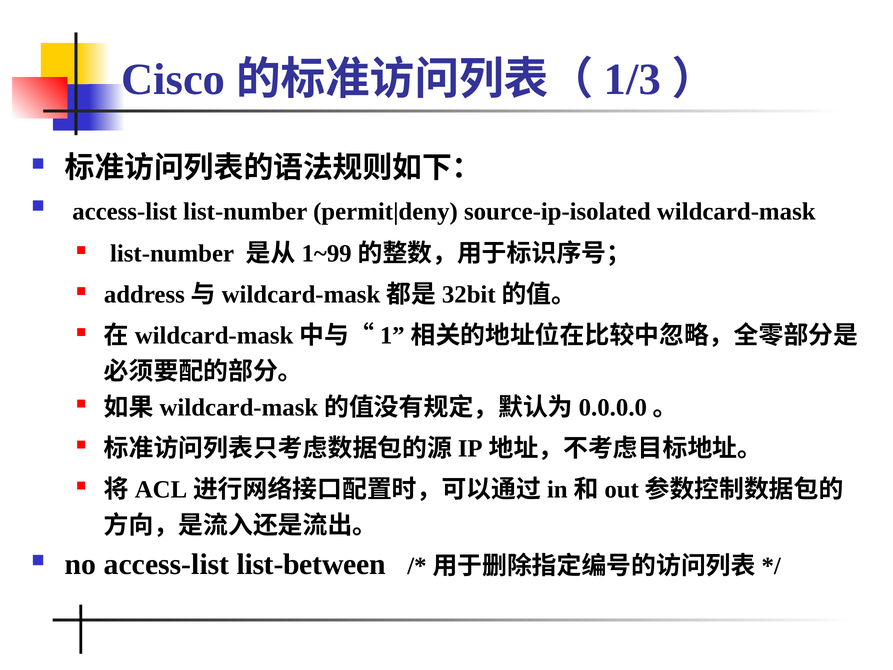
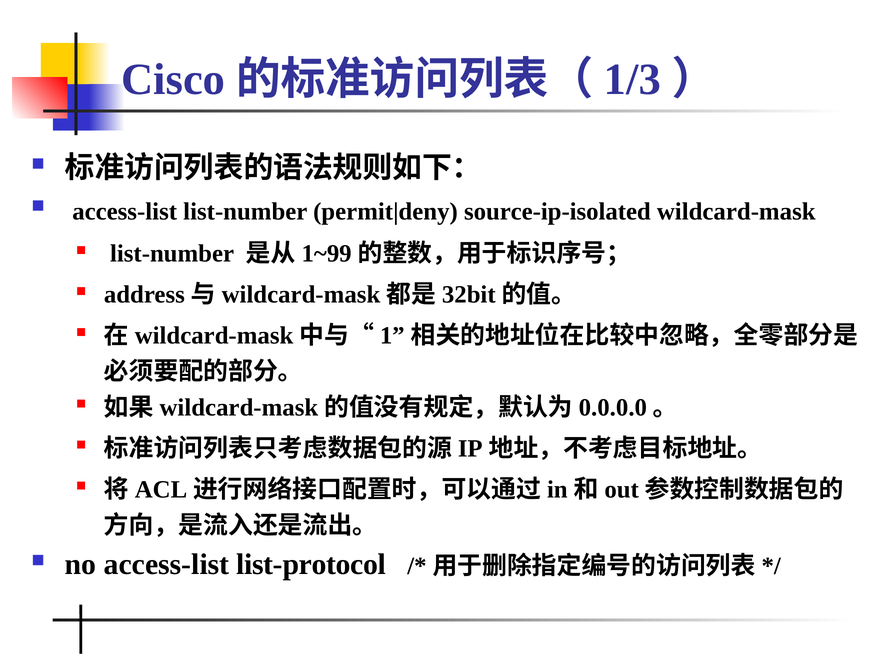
list-between: list-between -> list-protocol
